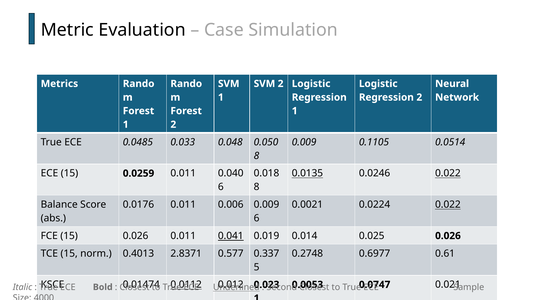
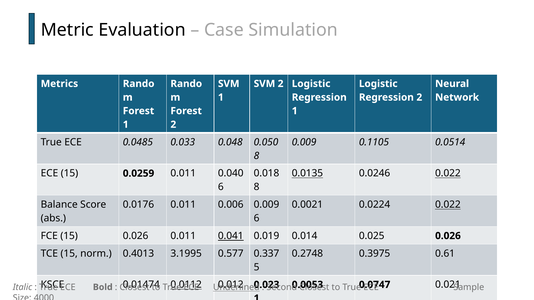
2.8371: 2.8371 -> 3.1995
0.6977: 0.6977 -> 0.3975
